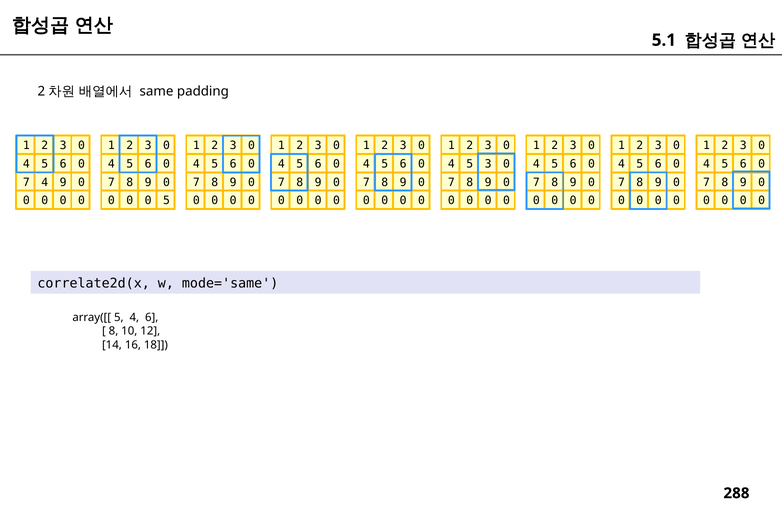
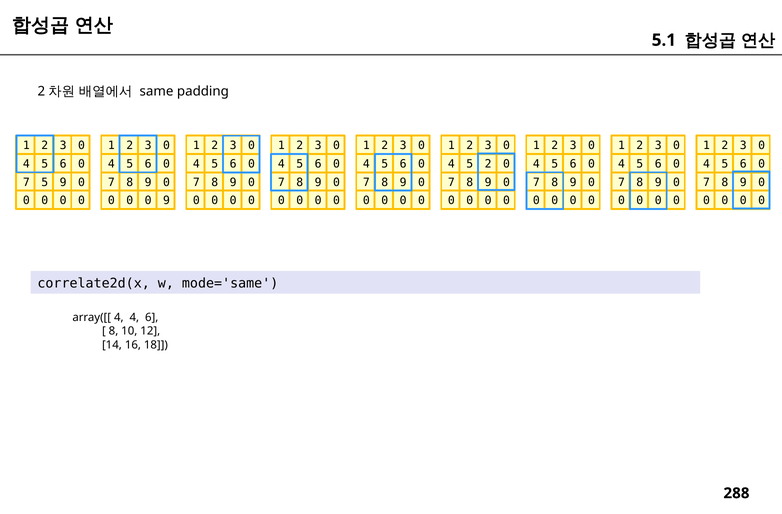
5 3: 3 -> 2
7 4: 4 -> 5
0 5: 5 -> 9
array([[ 5: 5 -> 4
